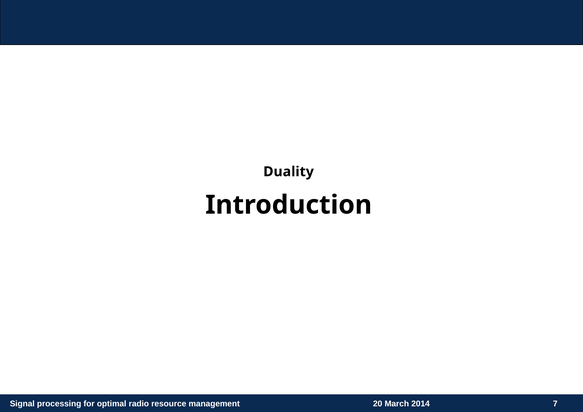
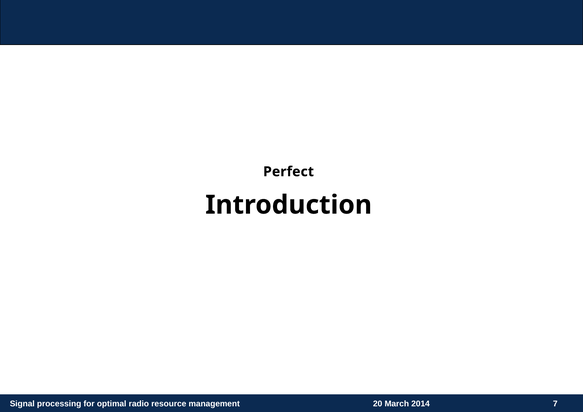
Duality: Duality -> Perfect
